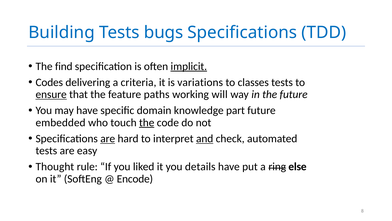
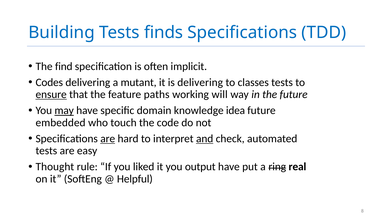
bugs: bugs -> finds
implicit underline: present -> none
criteria: criteria -> mutant
is variations: variations -> delivering
may underline: none -> present
part: part -> idea
the at (147, 122) underline: present -> none
details: details -> output
else: else -> real
Encode: Encode -> Helpful
